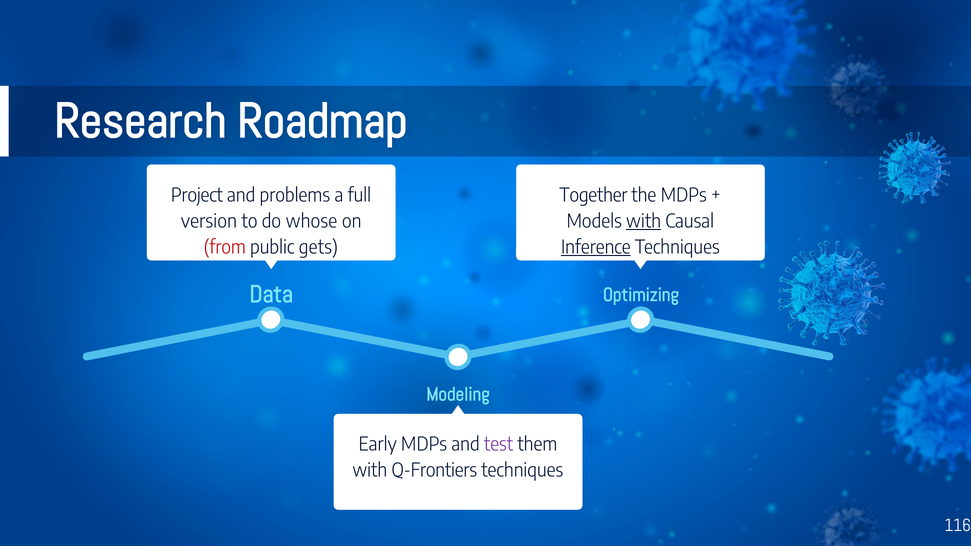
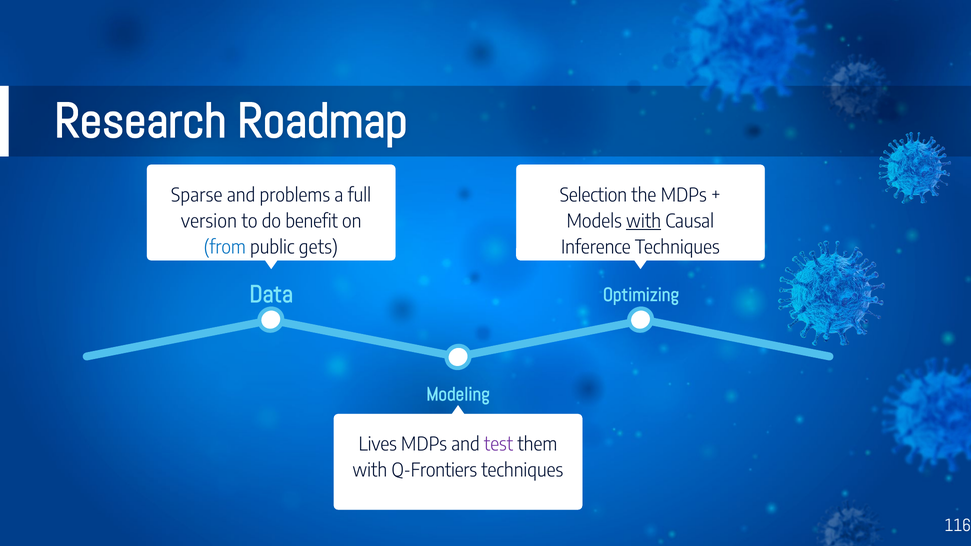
Project: Project -> Sparse
Together: Together -> Selection
whose: whose -> benefit
from colour: red -> blue
Inference underline: present -> none
Early: Early -> Lives
